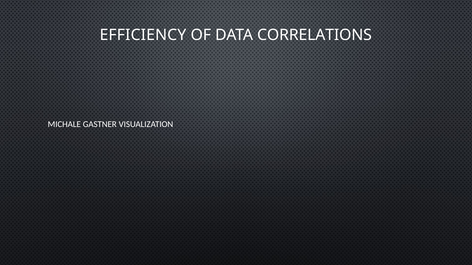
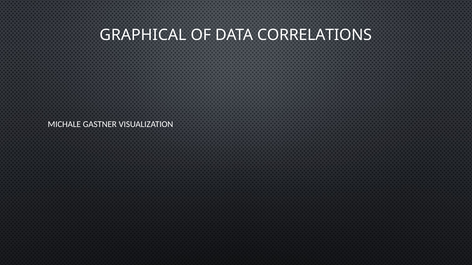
EFFICIENCY: EFFICIENCY -> GRAPHICAL
